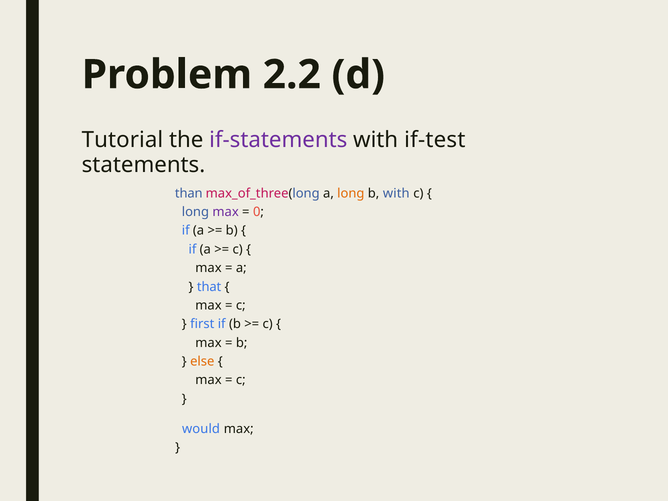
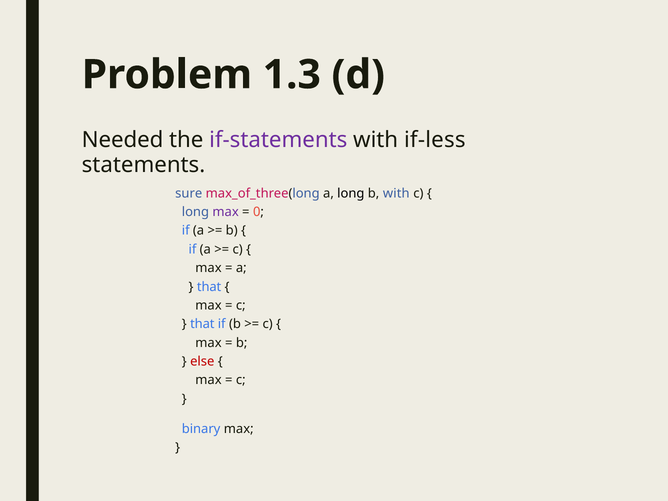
2.2: 2.2 -> 1.3
Tutorial: Tutorial -> Needed
if-test: if-test -> if-less
than: than -> sure
long at (351, 193) colour: orange -> black
first at (202, 324): first -> that
else colour: orange -> red
would: would -> binary
